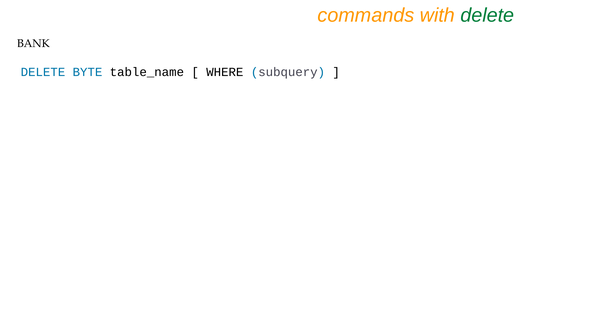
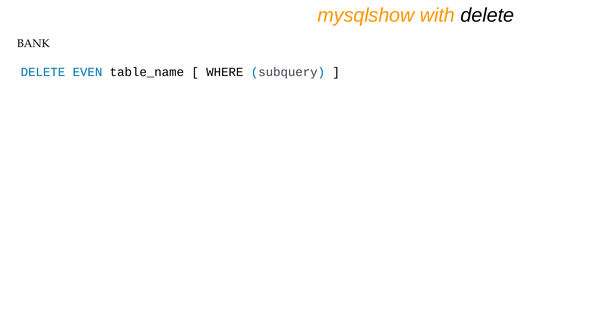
commands: commands -> mysqlshow
delete at (487, 15) colour: green -> black
BYTE: BYTE -> EVEN
